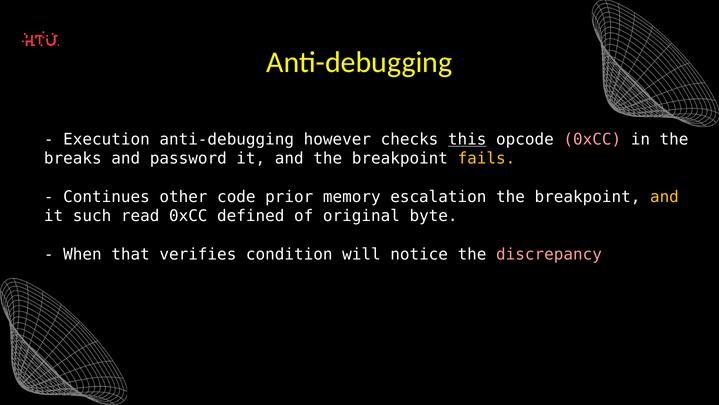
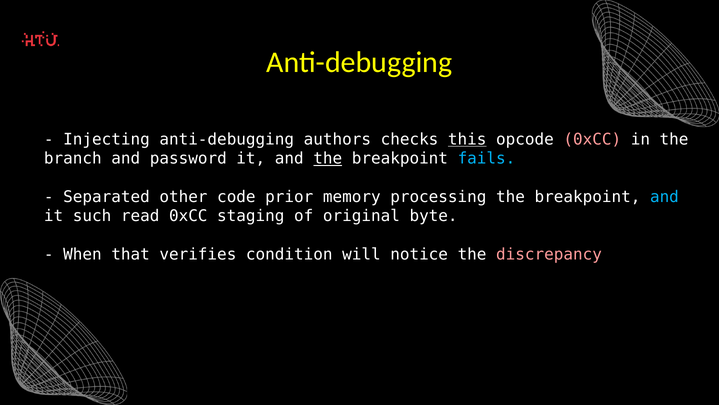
Execution: Execution -> Injecting
however: however -> authors
breaks: breaks -> branch
the at (328, 158) underline: none -> present
fails colour: yellow -> light blue
Continues: Continues -> Separated
escalation: escalation -> processing
and at (664, 197) colour: yellow -> light blue
defined: defined -> staging
